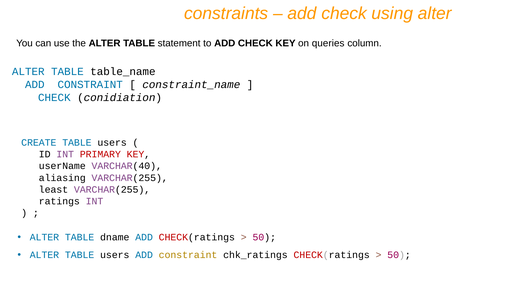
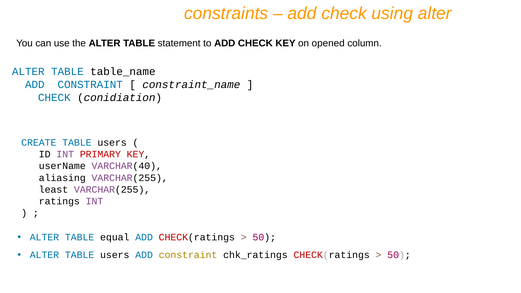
queries: queries -> opened
dname: dname -> equal
